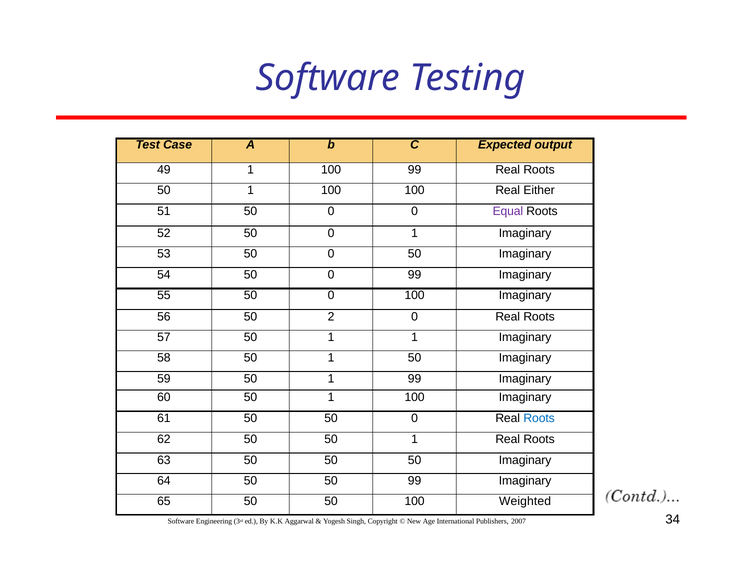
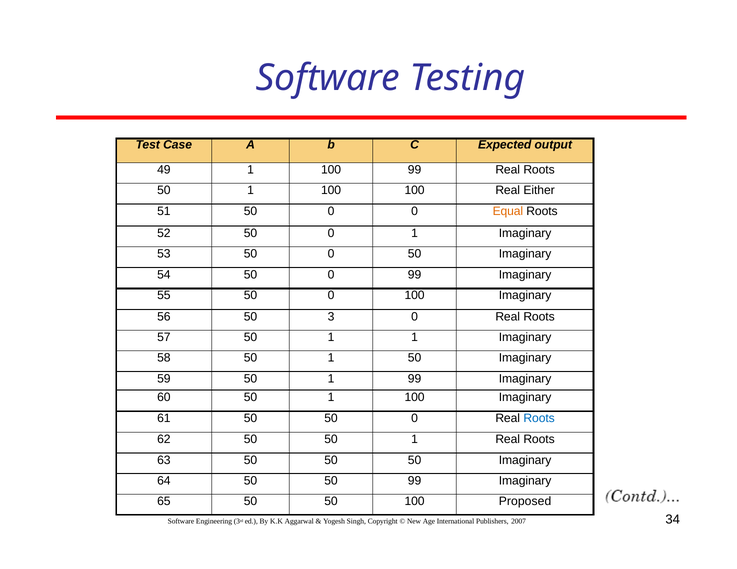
Equal colour: purple -> orange
2: 2 -> 3
Weighted: Weighted -> Proposed
